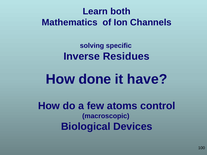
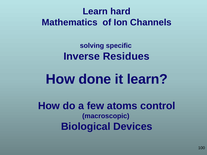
both: both -> hard
it have: have -> learn
